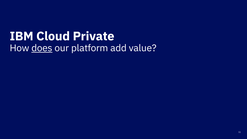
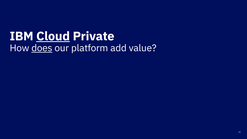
Cloud underline: none -> present
